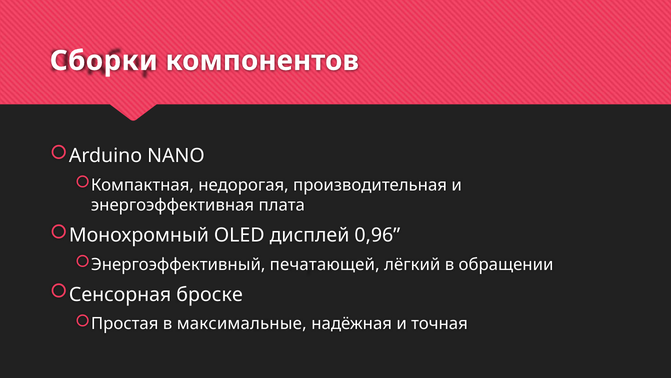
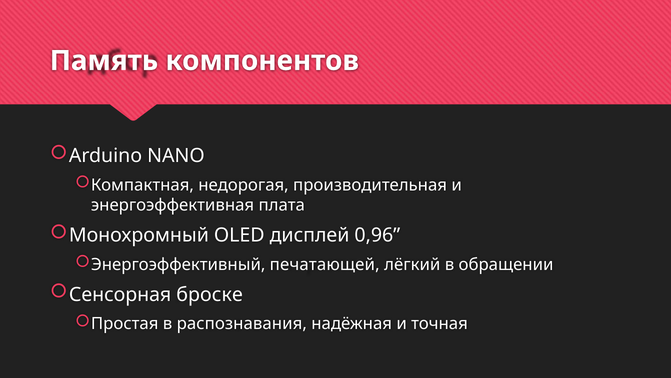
Сборки: Сборки -> Память
максимальные: максимальные -> распознавания
